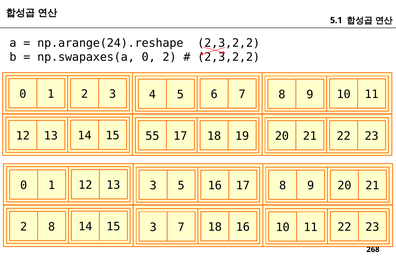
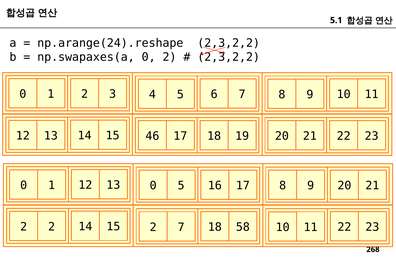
55: 55 -> 46
13 3: 3 -> 0
2 8: 8 -> 2
15 3: 3 -> 2
18 16: 16 -> 58
